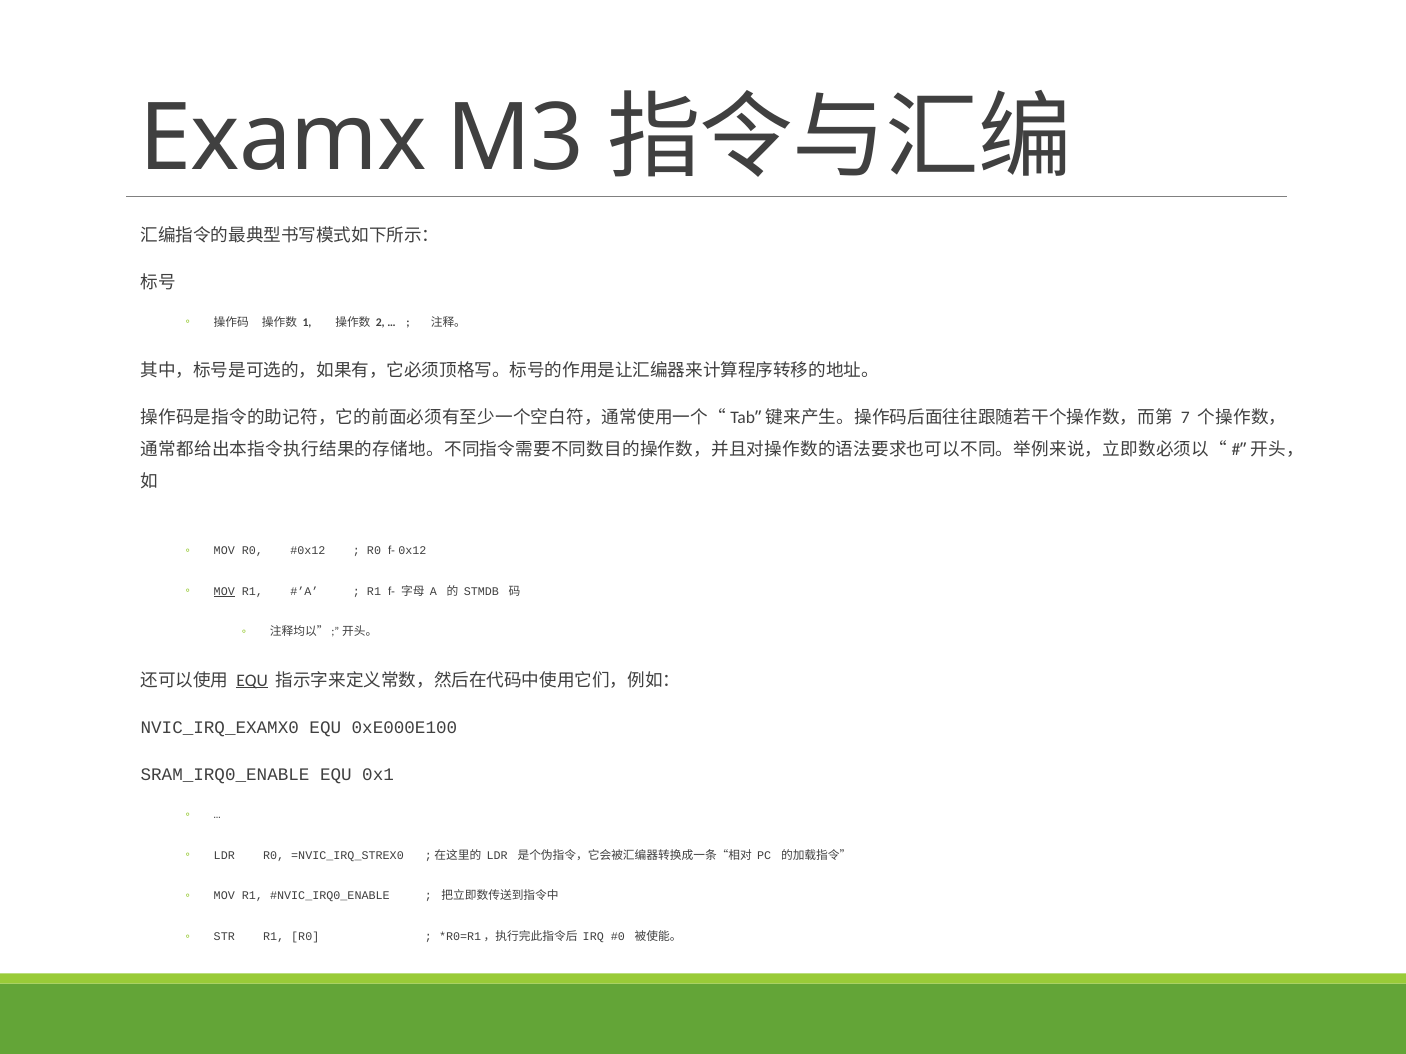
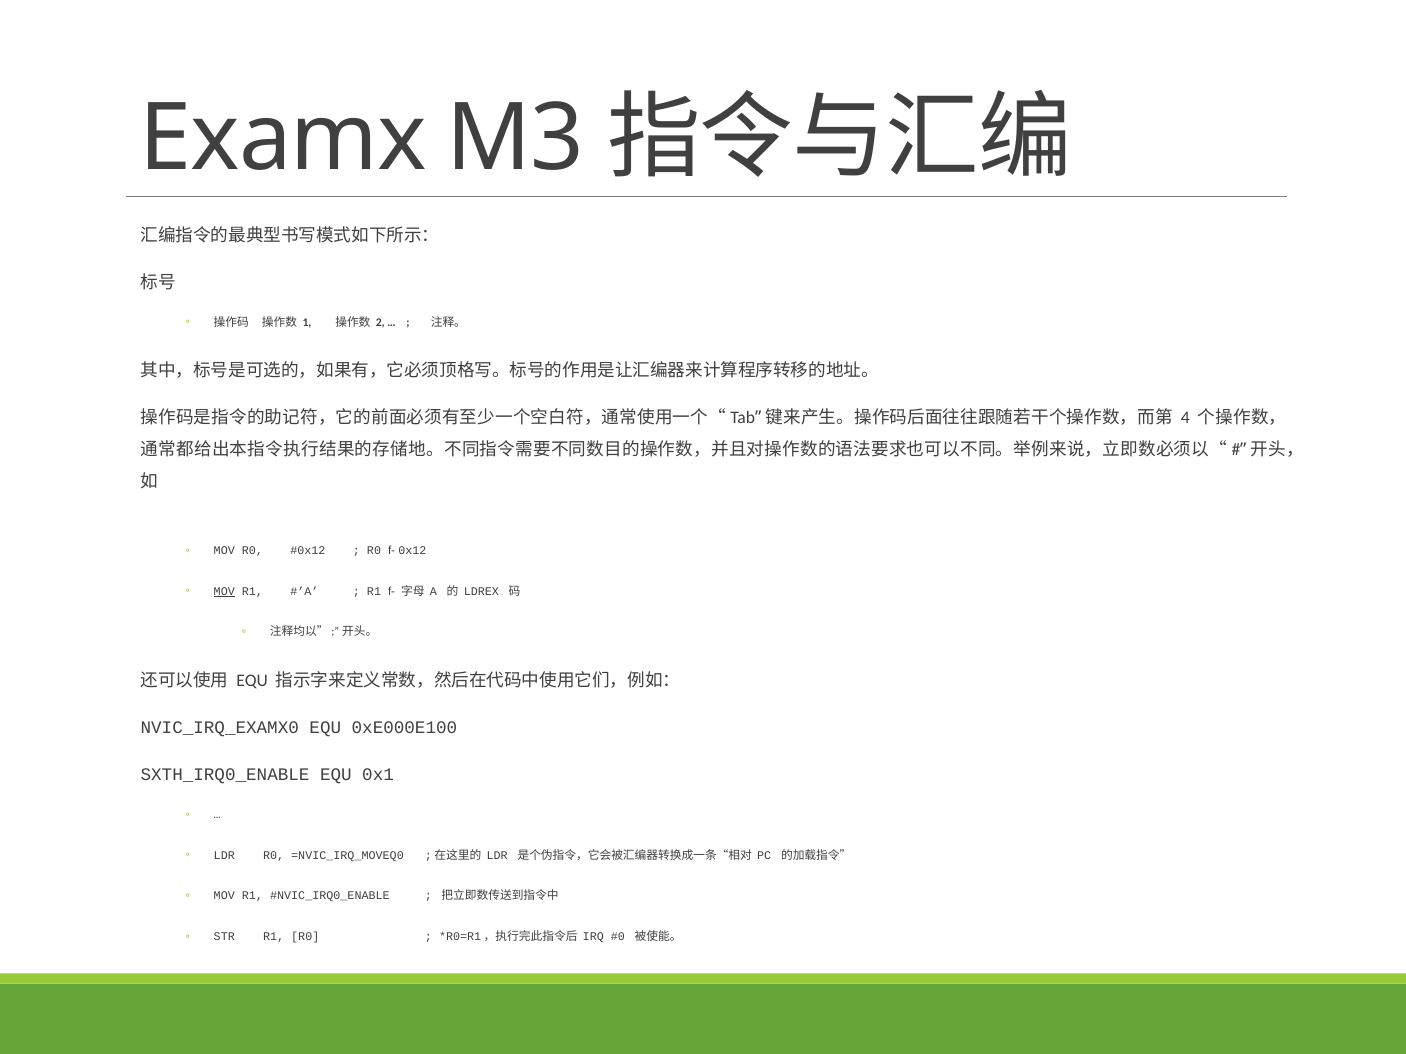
7: 7 -> 4
STMDB: STMDB -> LDREX
EQU at (252, 681) underline: present -> none
SRAM_IRQ0_ENABLE: SRAM_IRQ0_ENABLE -> SXTH_IRQ0_ENABLE
=NVIC_IRQ_STREX0: =NVIC_IRQ_STREX0 -> =NVIC_IRQ_MOVEQ0
